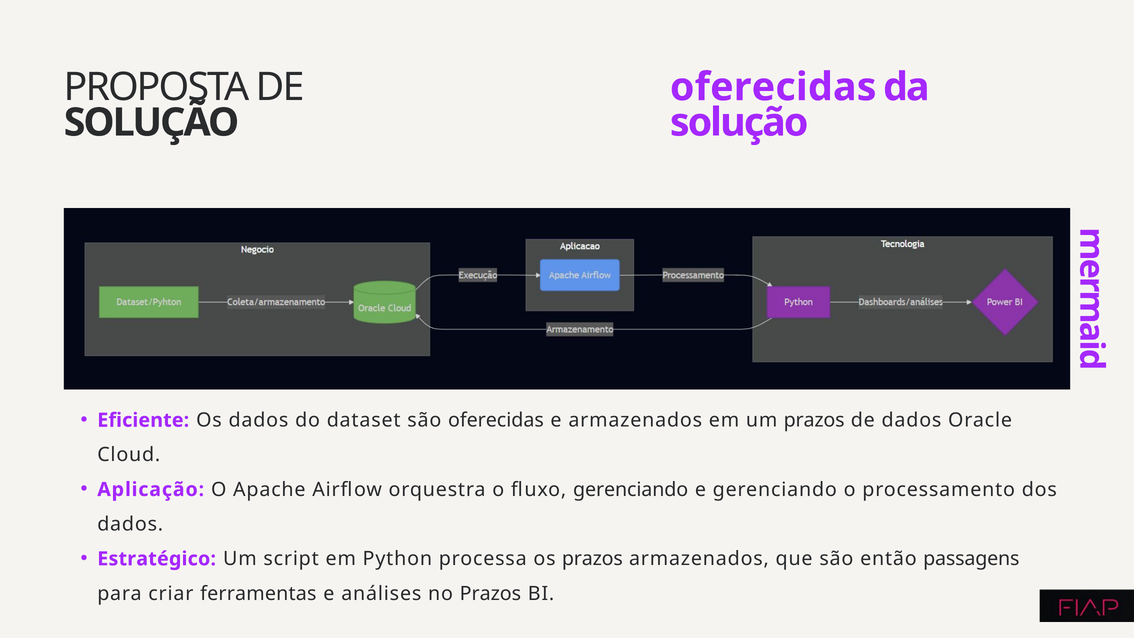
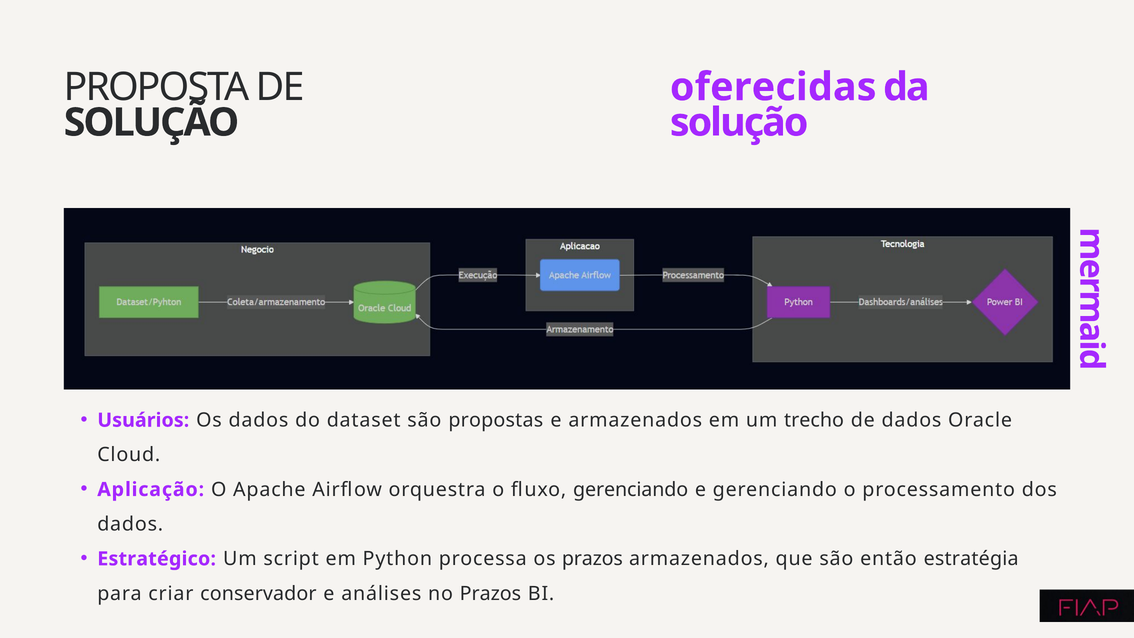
Eficiente: Eficiente -> Usuários
são oferecidas: oferecidas -> propostas
um prazos: prazos -> trecho
passagens: passagens -> estratégia
ferramentas: ferramentas -> conservador
